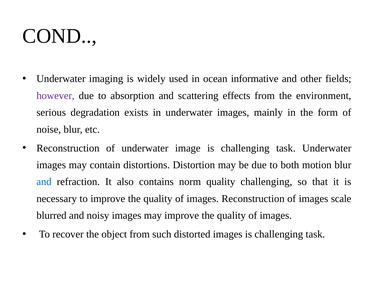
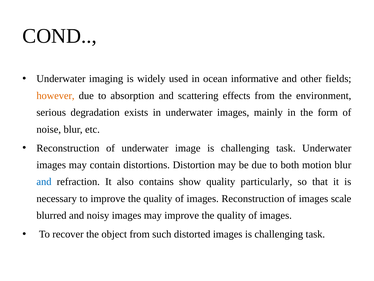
however colour: purple -> orange
norm: norm -> show
quality challenging: challenging -> particularly
